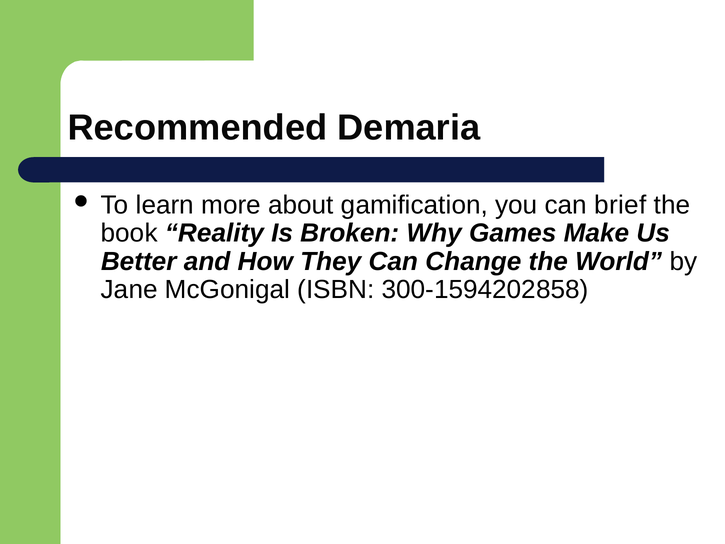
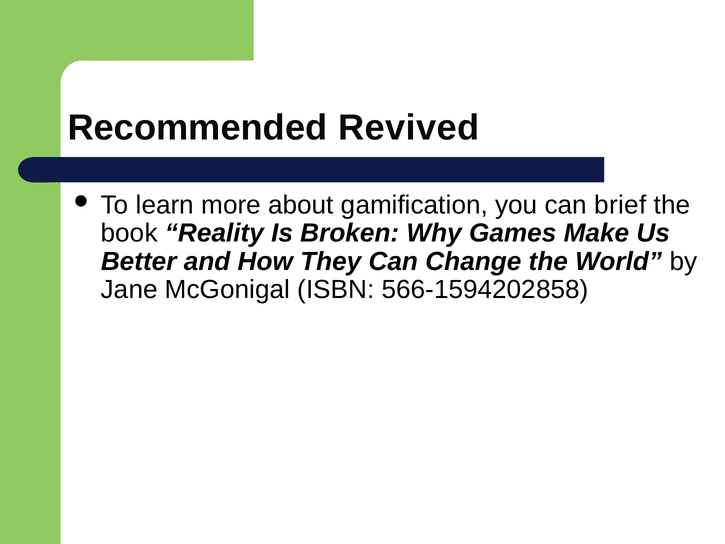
Demaria: Demaria -> Revived
300-1594202858: 300-1594202858 -> 566-1594202858
